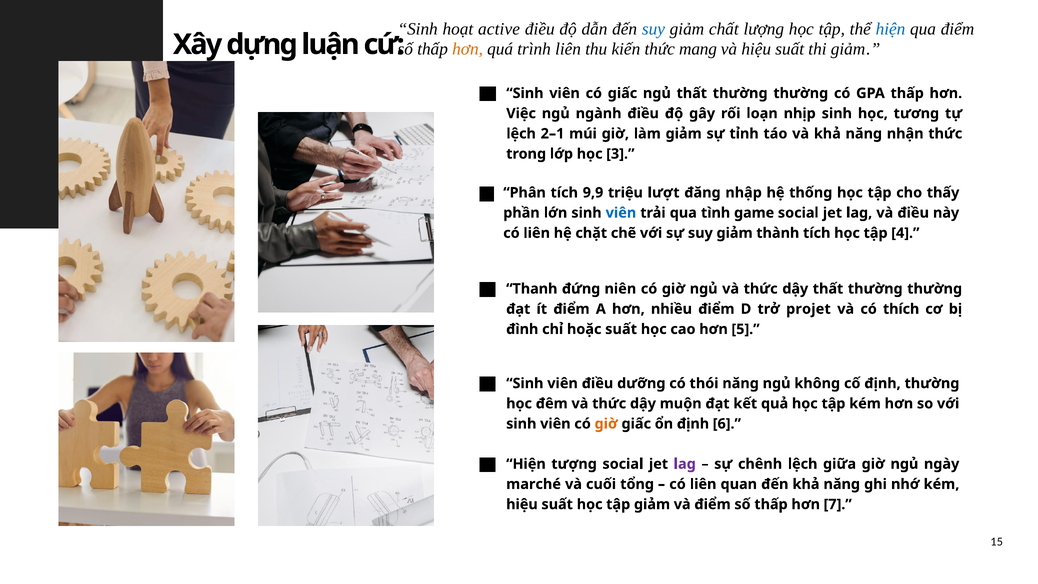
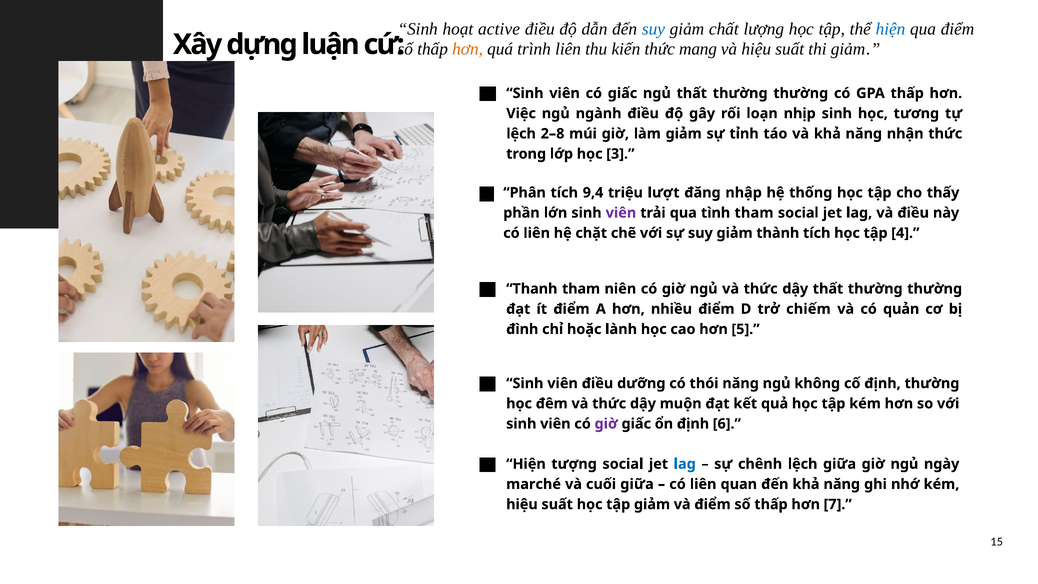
2–1: 2–1 -> 2–8
9,9: 9,9 -> 9,4
viên at (621, 213) colour: blue -> purple
tình game: game -> tham
Thanh đứng: đứng -> tham
projet: projet -> chiếm
thích: thích -> quản
hoặc suất: suất -> lành
giờ at (606, 424) colour: orange -> purple
lag at (685, 464) colour: purple -> blue
cuối tổng: tổng -> giữa
